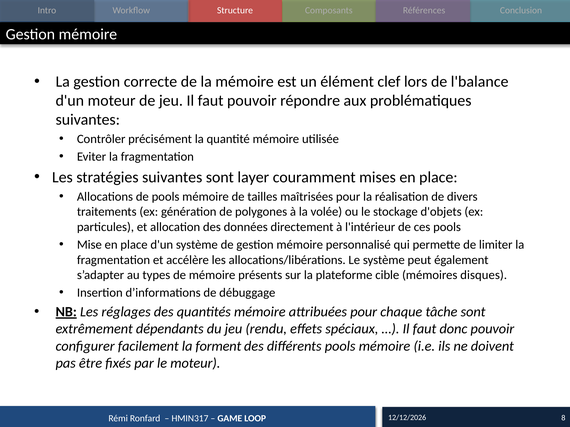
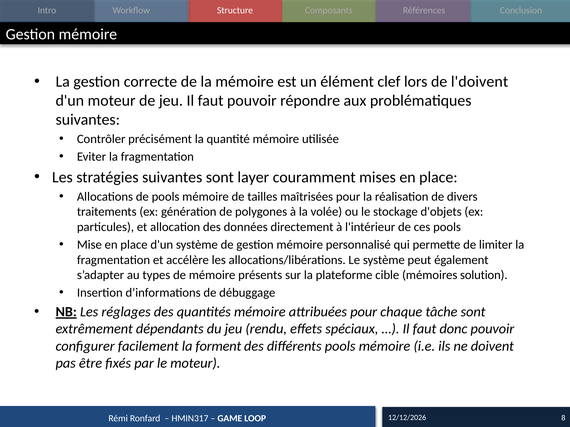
l'balance: l'balance -> l'doivent
disques: disques -> solution
